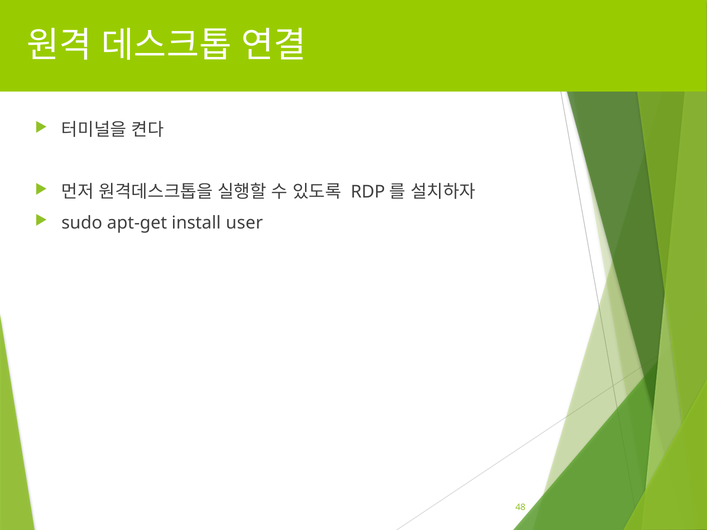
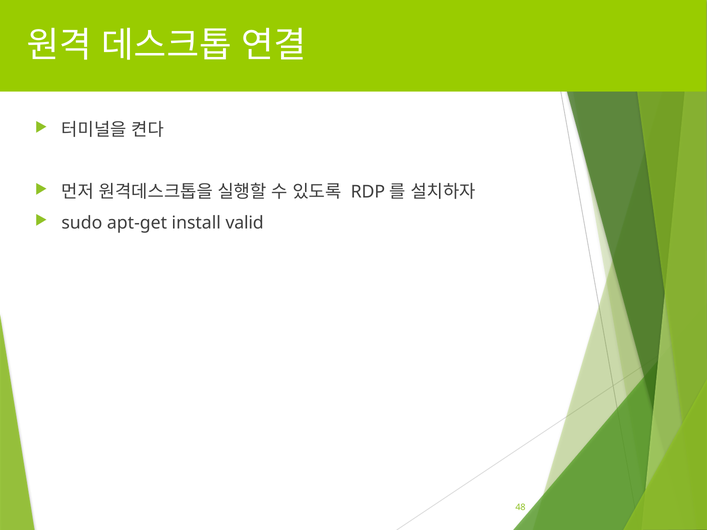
user: user -> valid
